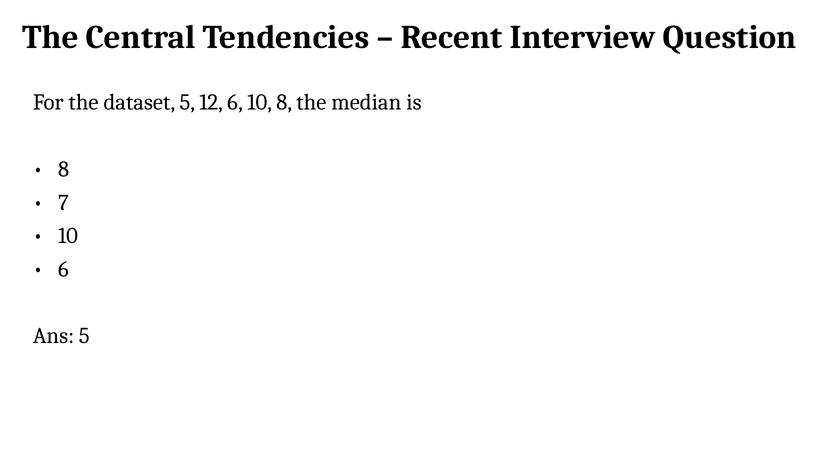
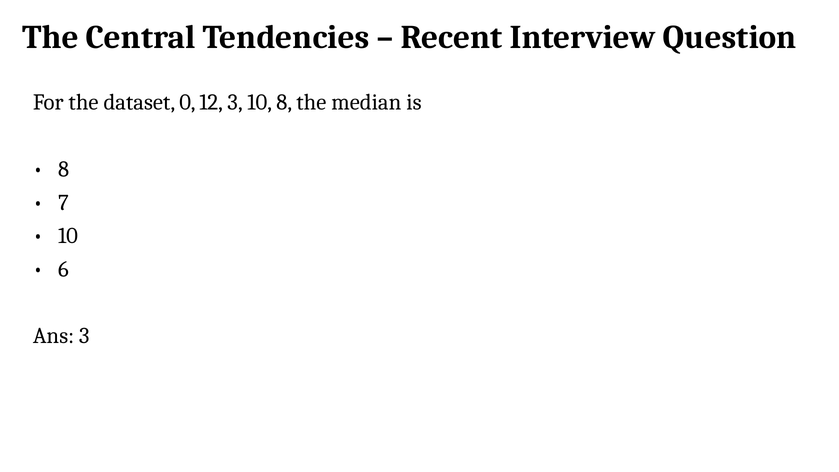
dataset 5: 5 -> 0
12 6: 6 -> 3
Ans 5: 5 -> 3
